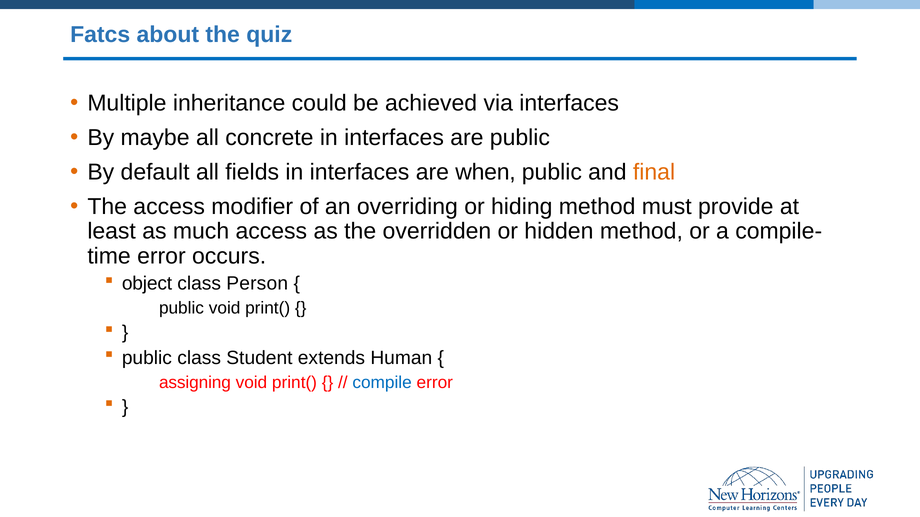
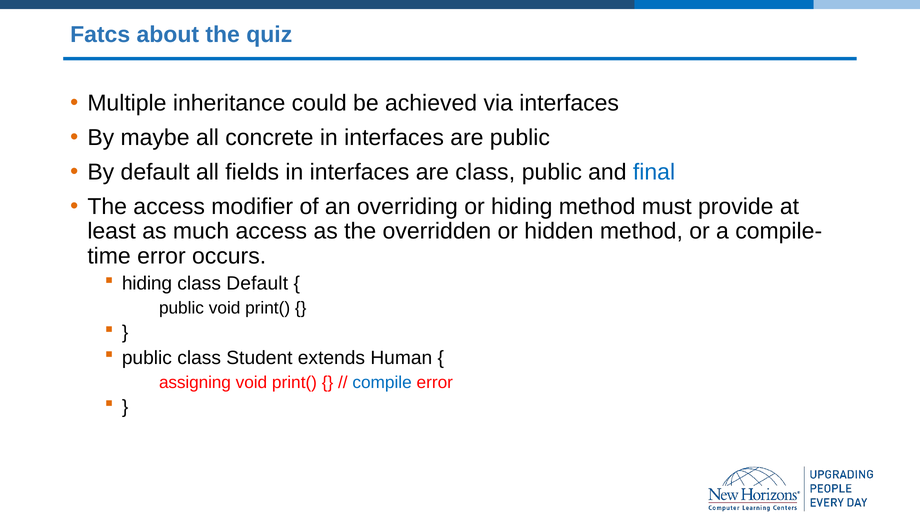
are when: when -> class
final colour: orange -> blue
object at (147, 284): object -> hiding
class Person: Person -> Default
